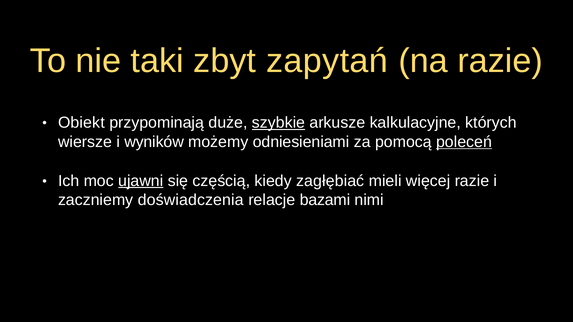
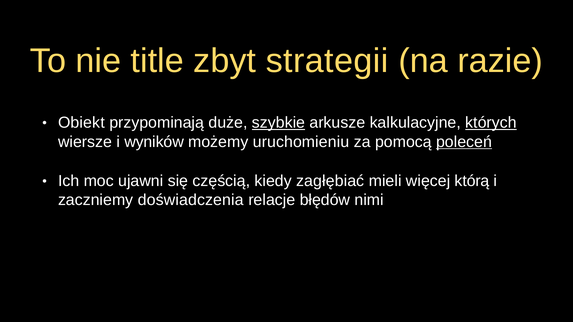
taki: taki -> title
zapytań: zapytań -> strategii
których underline: none -> present
odniesieniami: odniesieniami -> uruchomieniu
ujawni underline: present -> none
więcej razie: razie -> którą
bazami: bazami -> błędów
